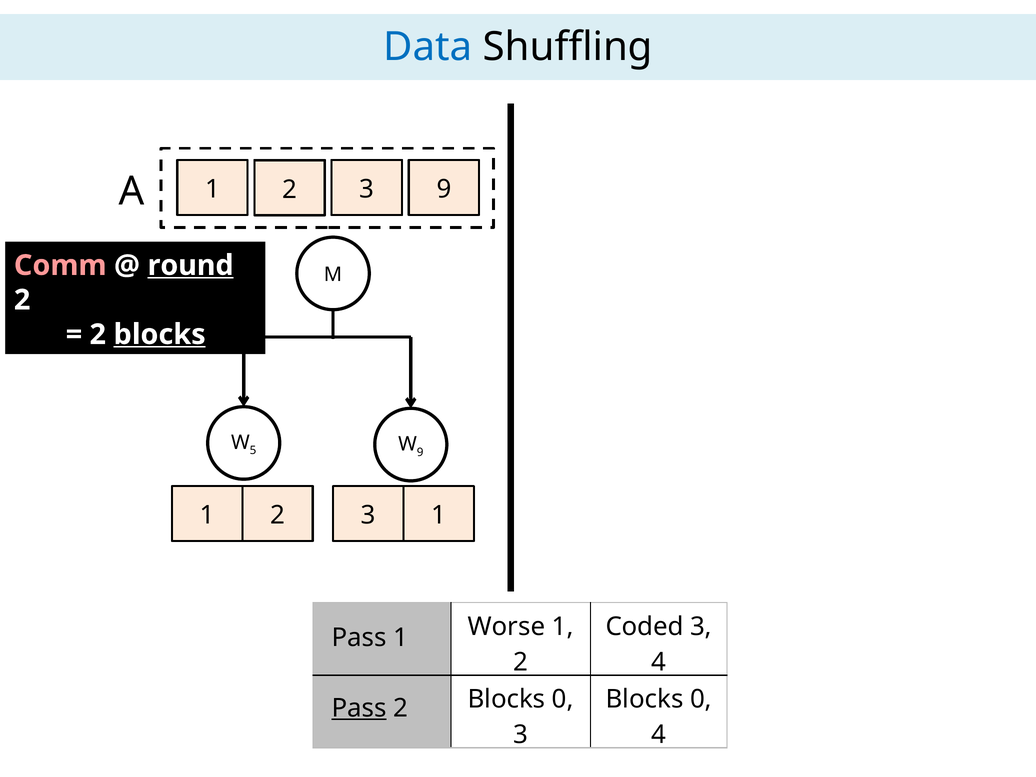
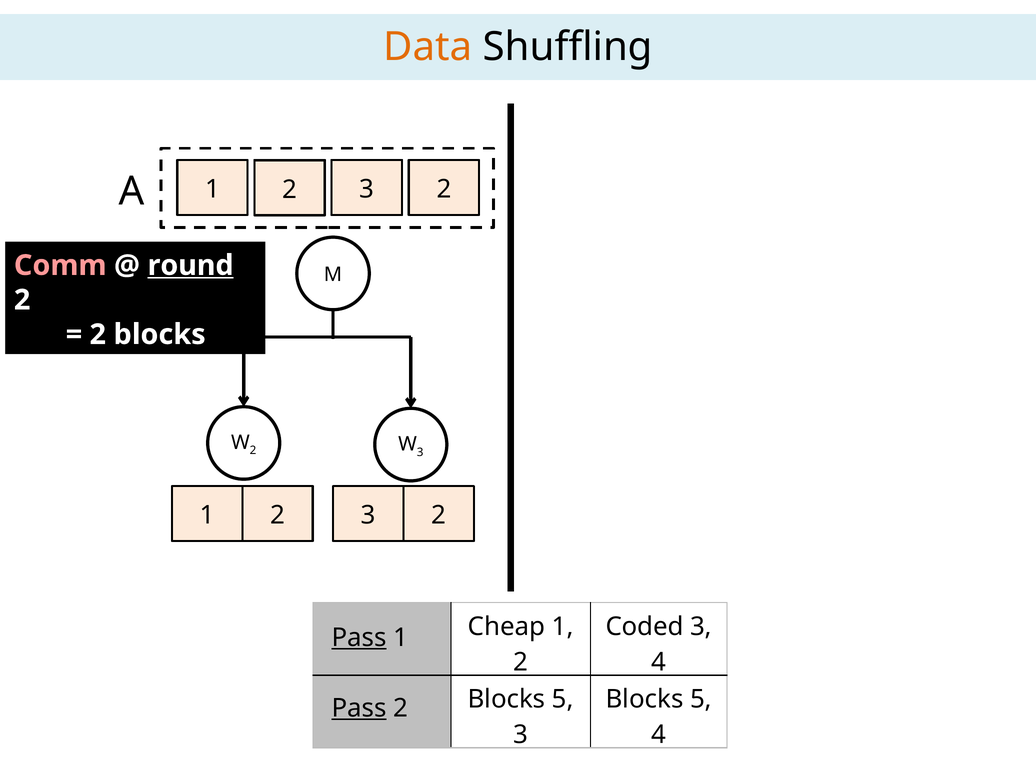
Data colour: blue -> orange
9 at (444, 189): 9 -> 2
blocks at (160, 334) underline: present -> none
5 at (253, 451): 5 -> 2
9 at (420, 452): 9 -> 3
1 at (439, 515): 1 -> 2
Worse: Worse -> Cheap
Pass at (359, 638) underline: none -> present
0 at (563, 699): 0 -> 5
0 at (701, 699): 0 -> 5
